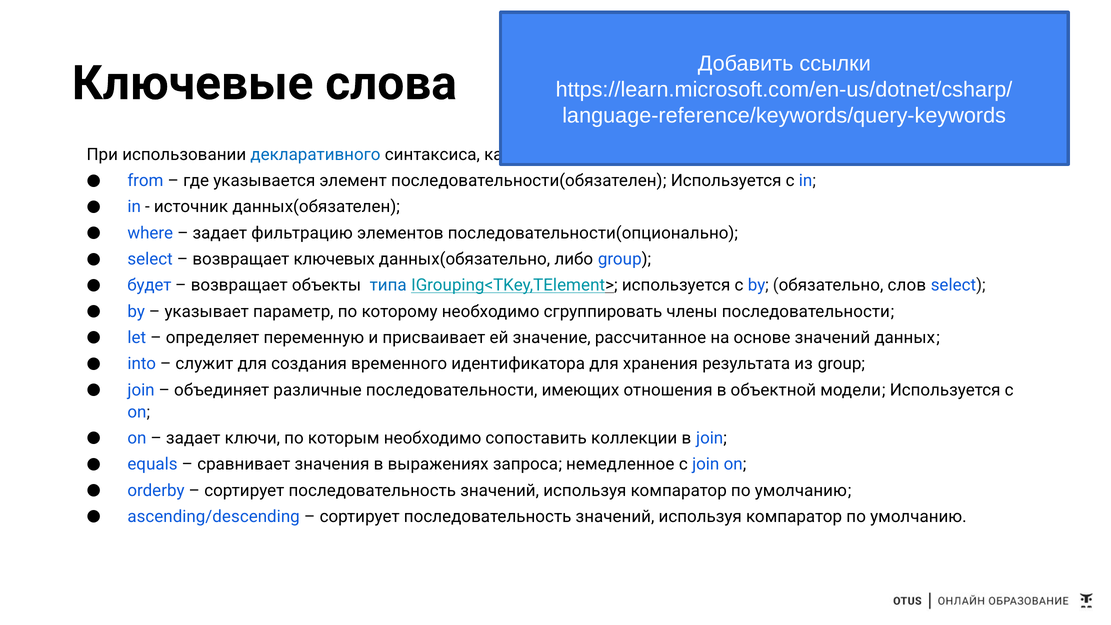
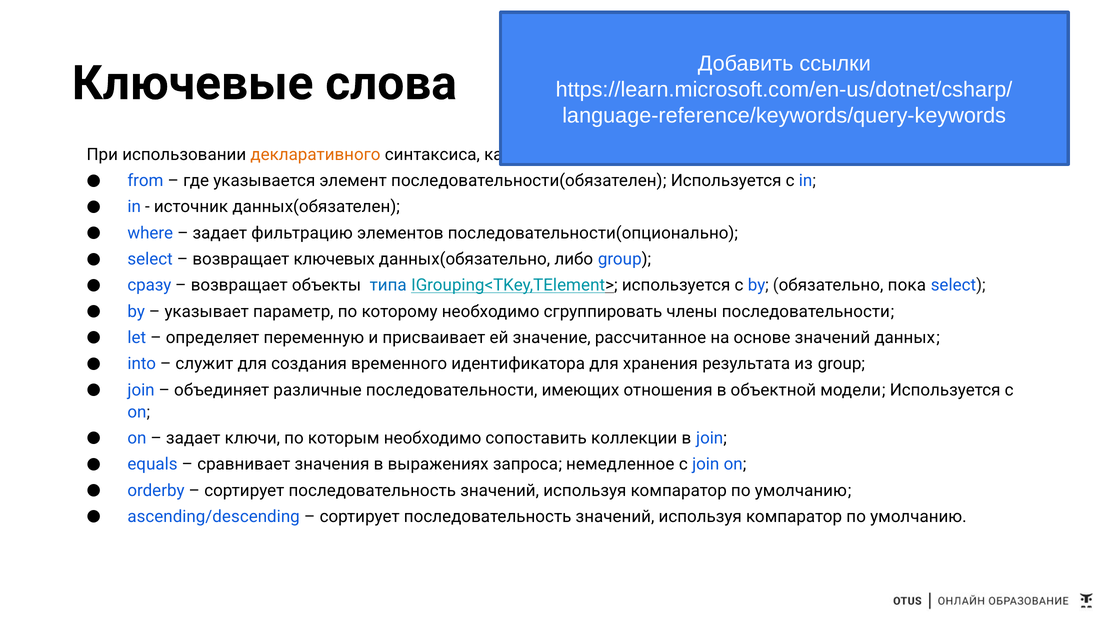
декларативного colour: blue -> orange
будет: будет -> сразу
слов: слов -> пока
